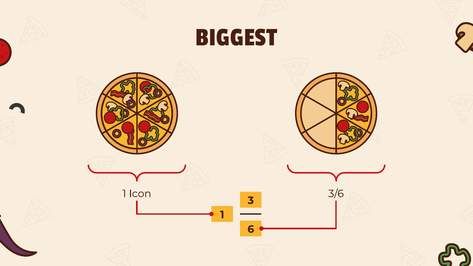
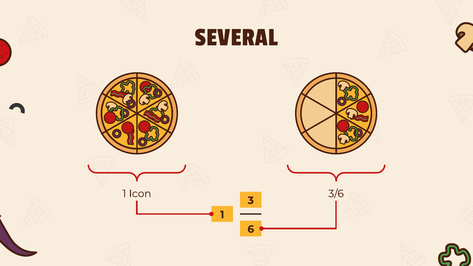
BIGGEST: BIGGEST -> SEVERAL
